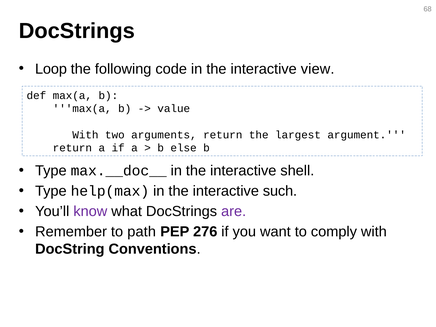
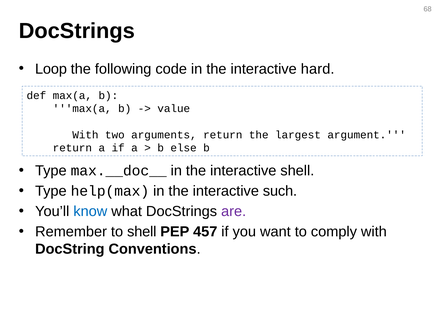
view: view -> hard
know colour: purple -> blue
to path: path -> shell
276: 276 -> 457
